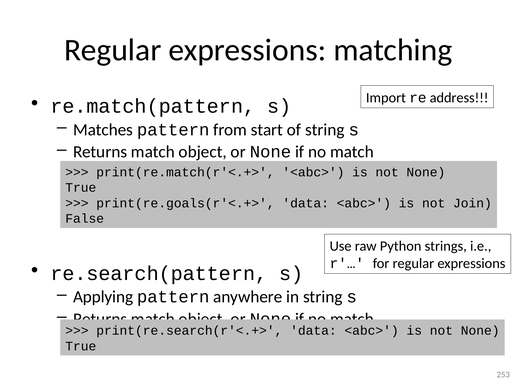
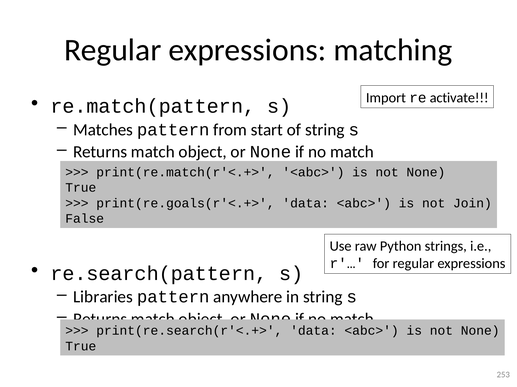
address: address -> activate
Applying: Applying -> Libraries
